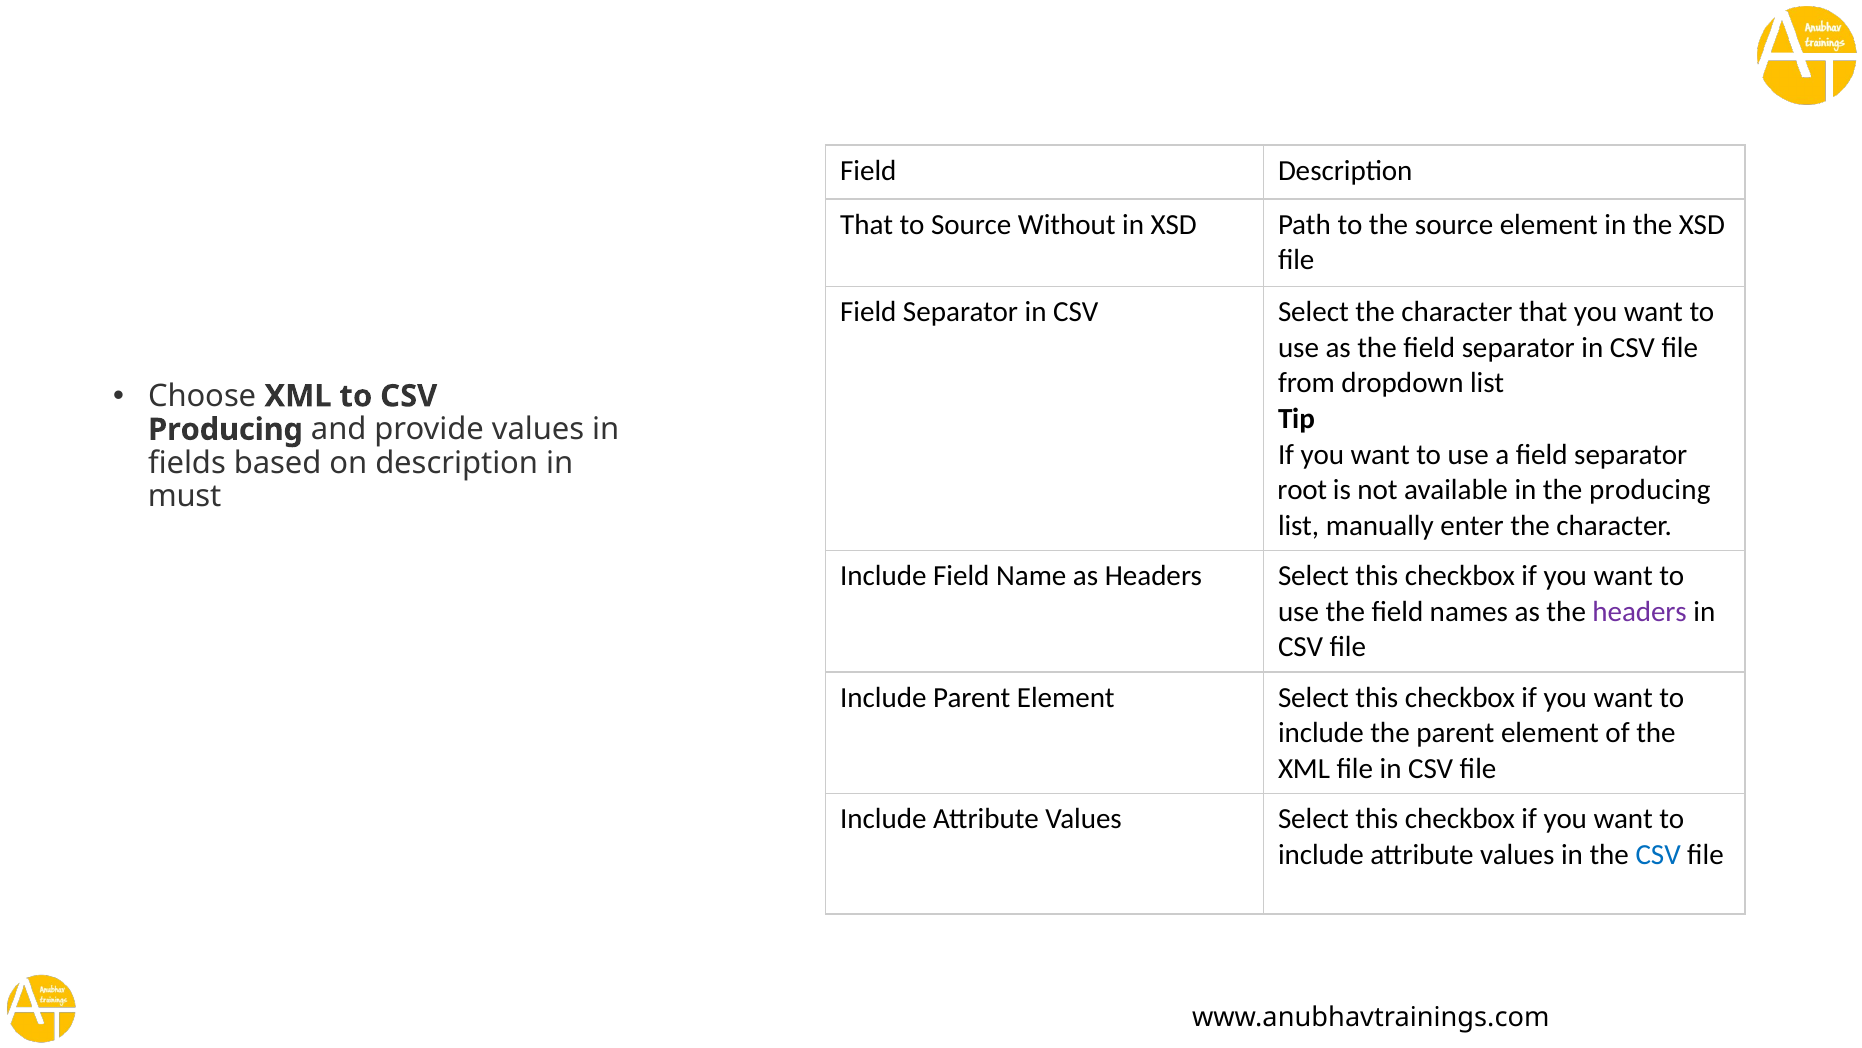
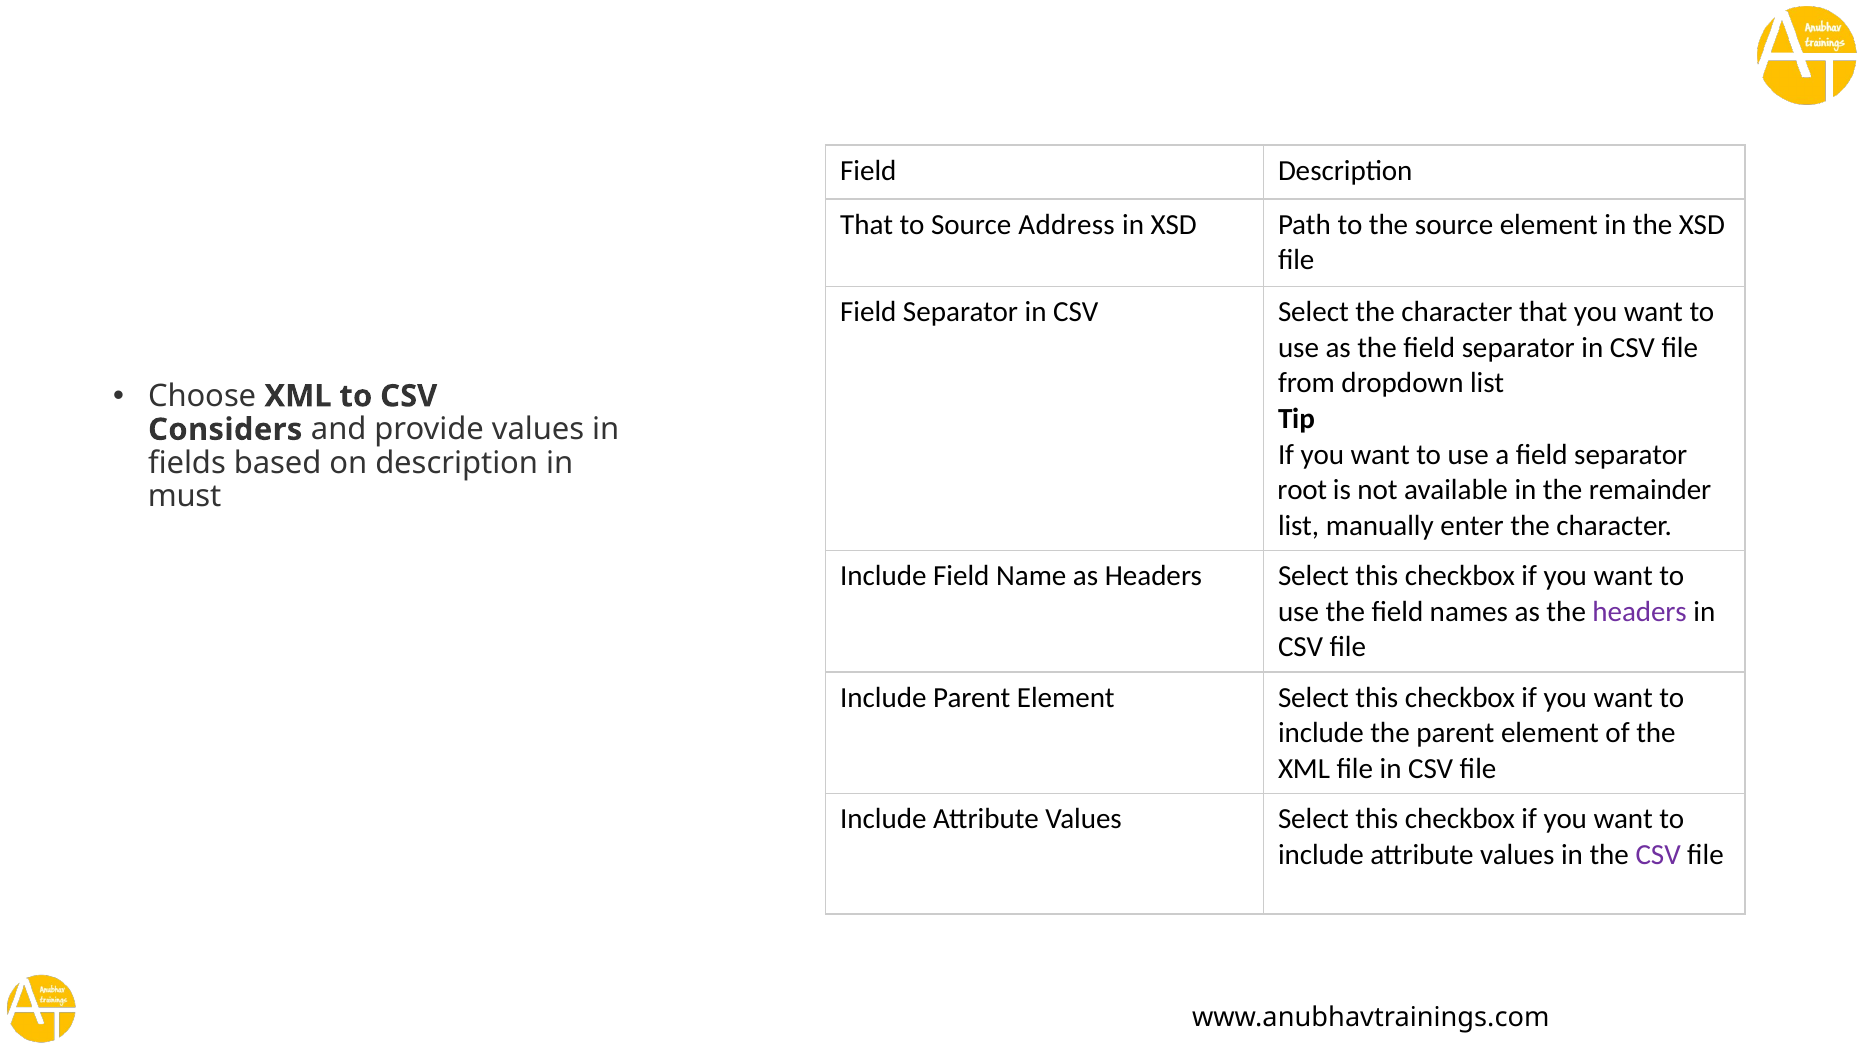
Without: Without -> Address
Producing at (226, 429): Producing -> Considers
the producing: producing -> remainder
CSV at (1658, 854) colour: blue -> purple
